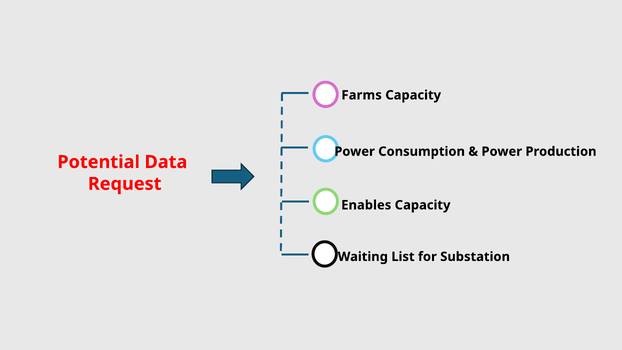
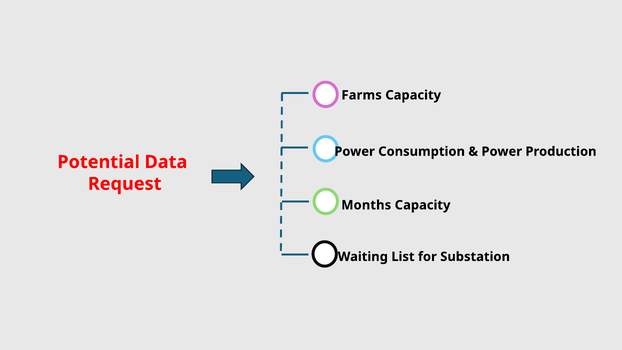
Enables: Enables -> Months
